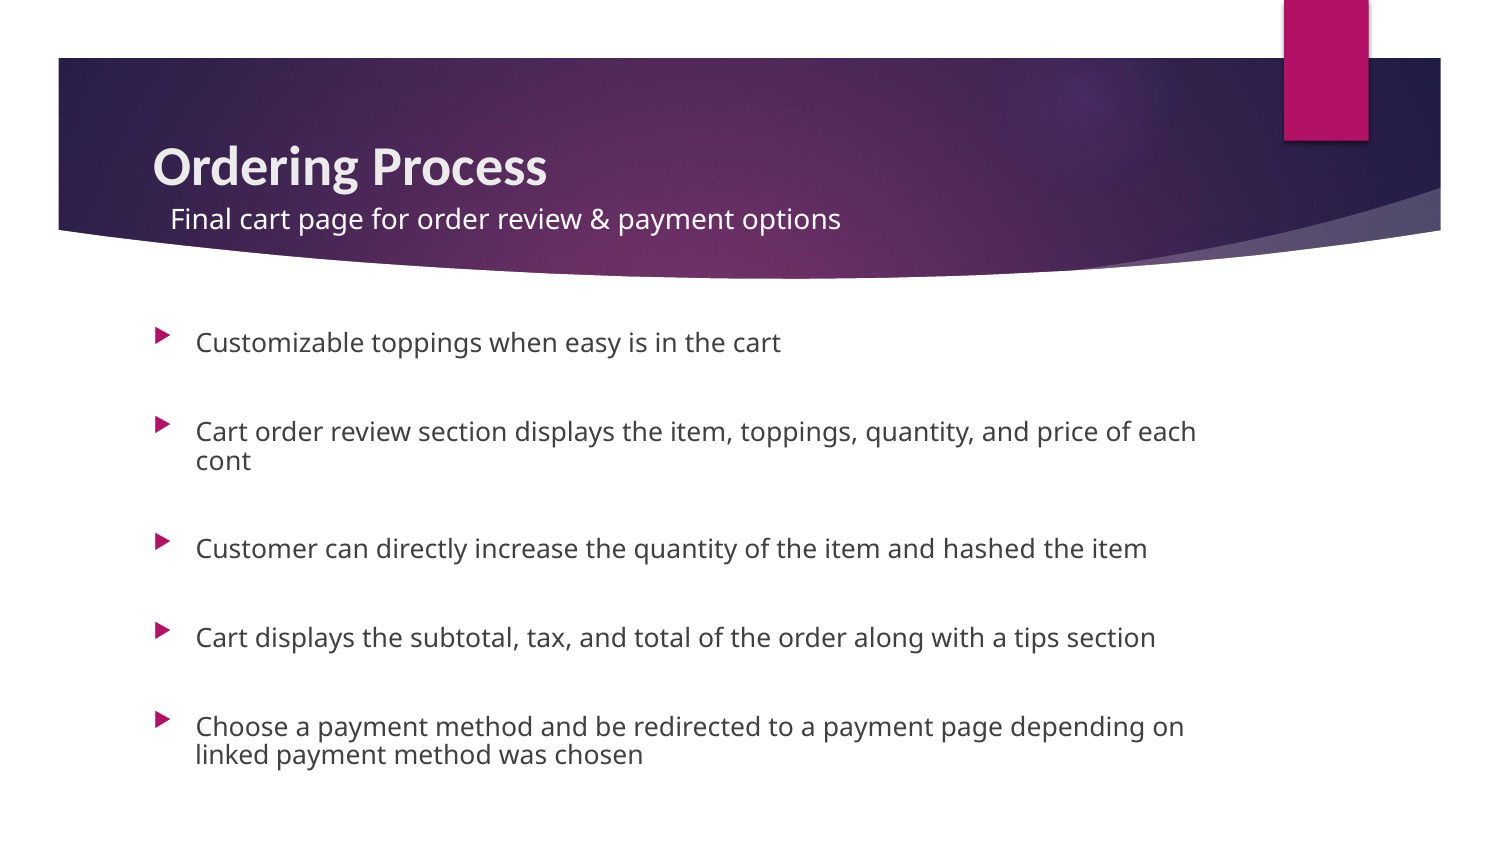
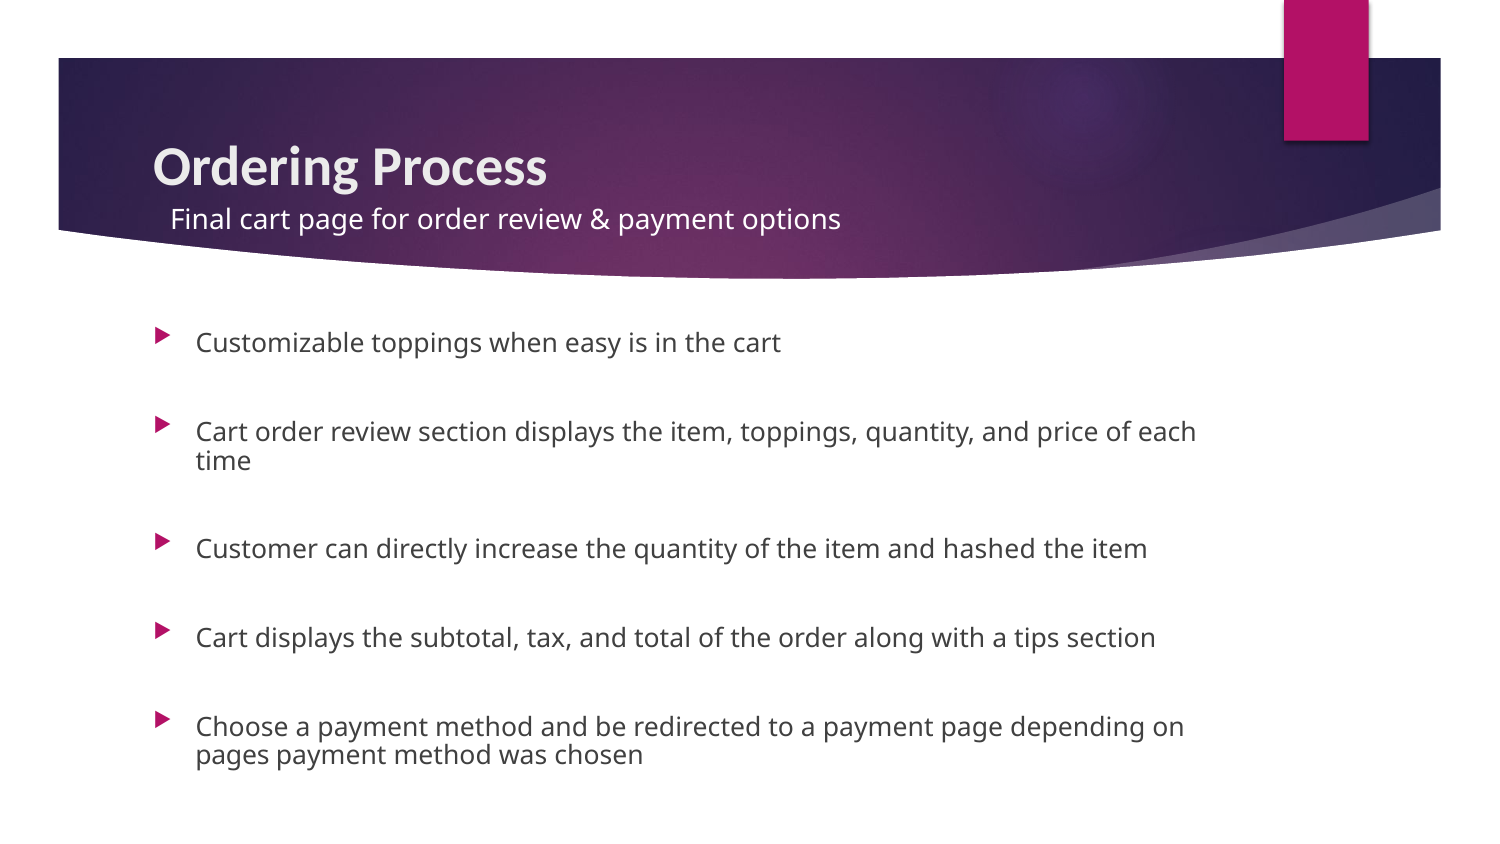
cont: cont -> time
linked: linked -> pages
